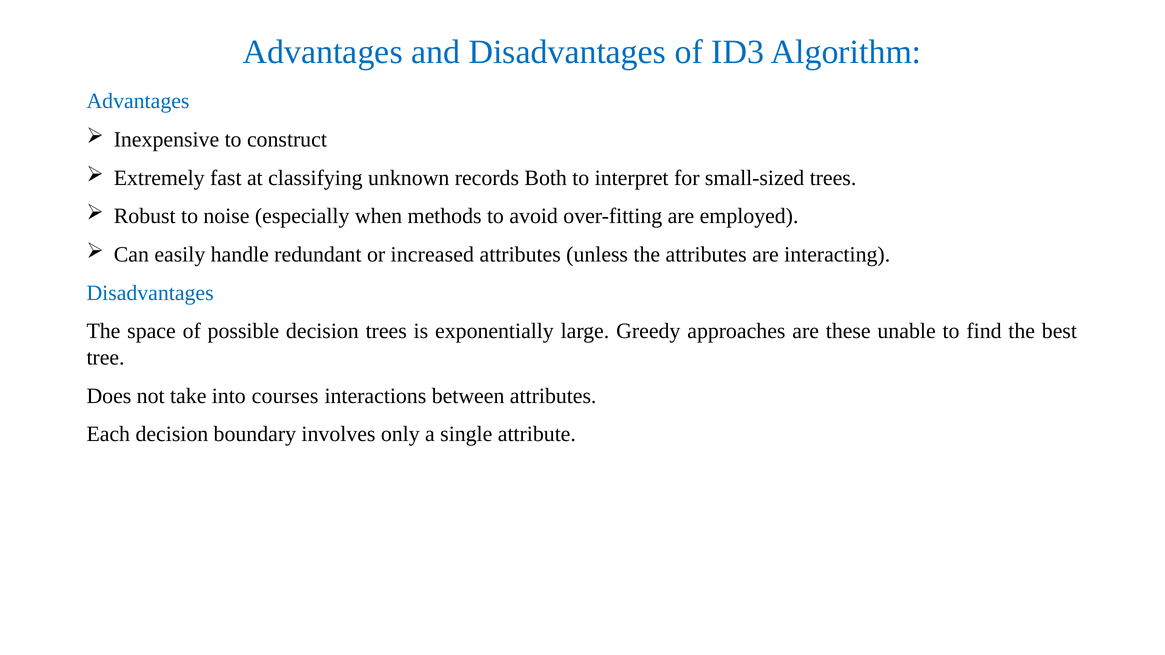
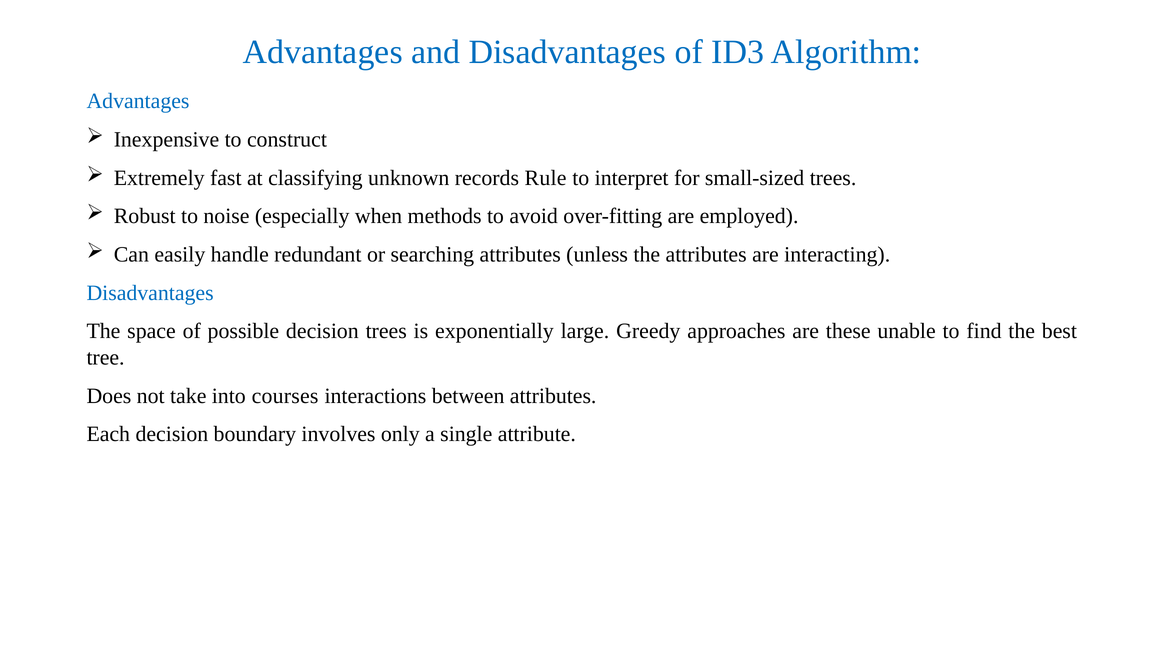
Both: Both -> Rule
increased: increased -> searching
